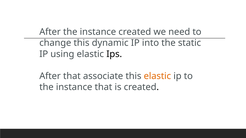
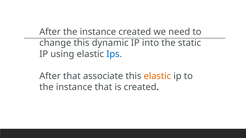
Ips colour: black -> blue
